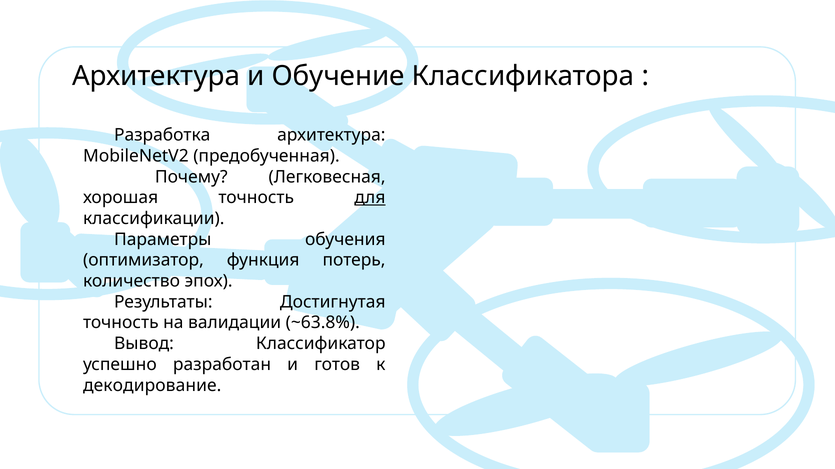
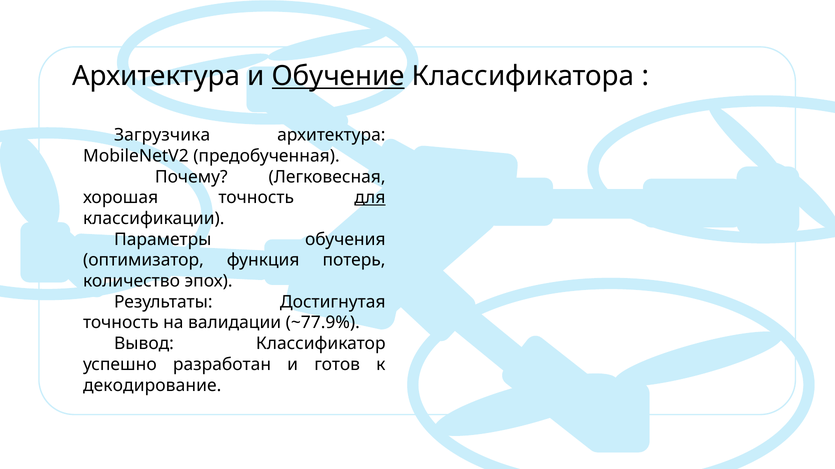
Обучение underline: none -> present
Разработка: Разработка -> Загрузчика
~63.8%: ~63.8% -> ~77.9%
